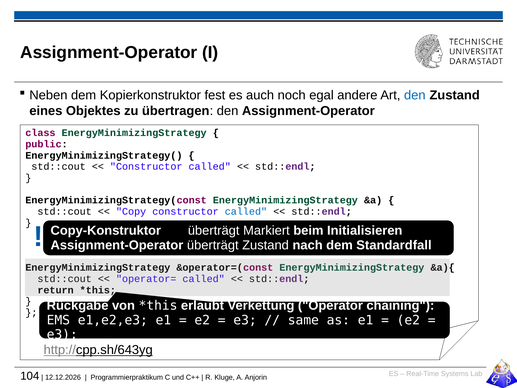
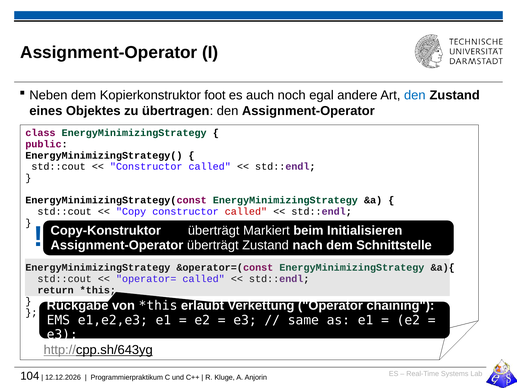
fest: fest -> foot
called at (246, 211) colour: blue -> red
Standardfall: Standardfall -> Schnittstelle
